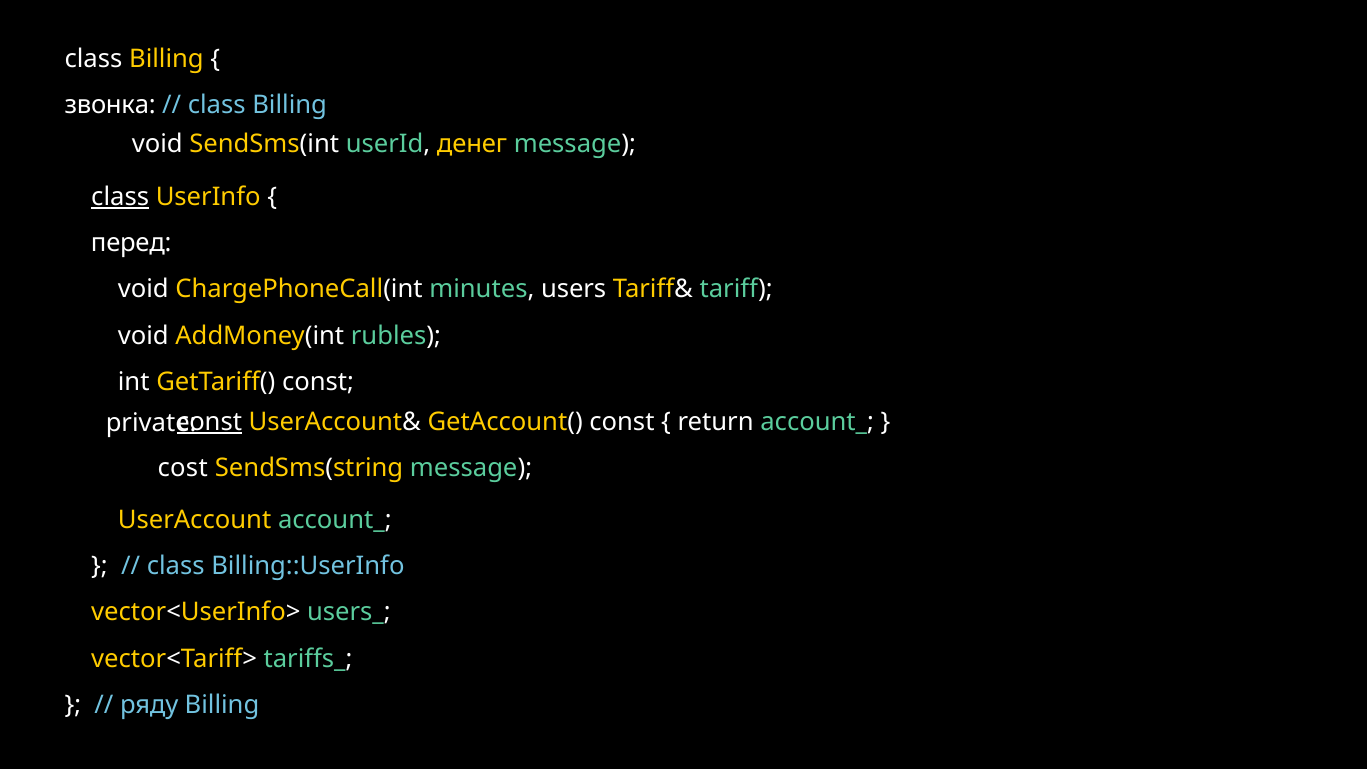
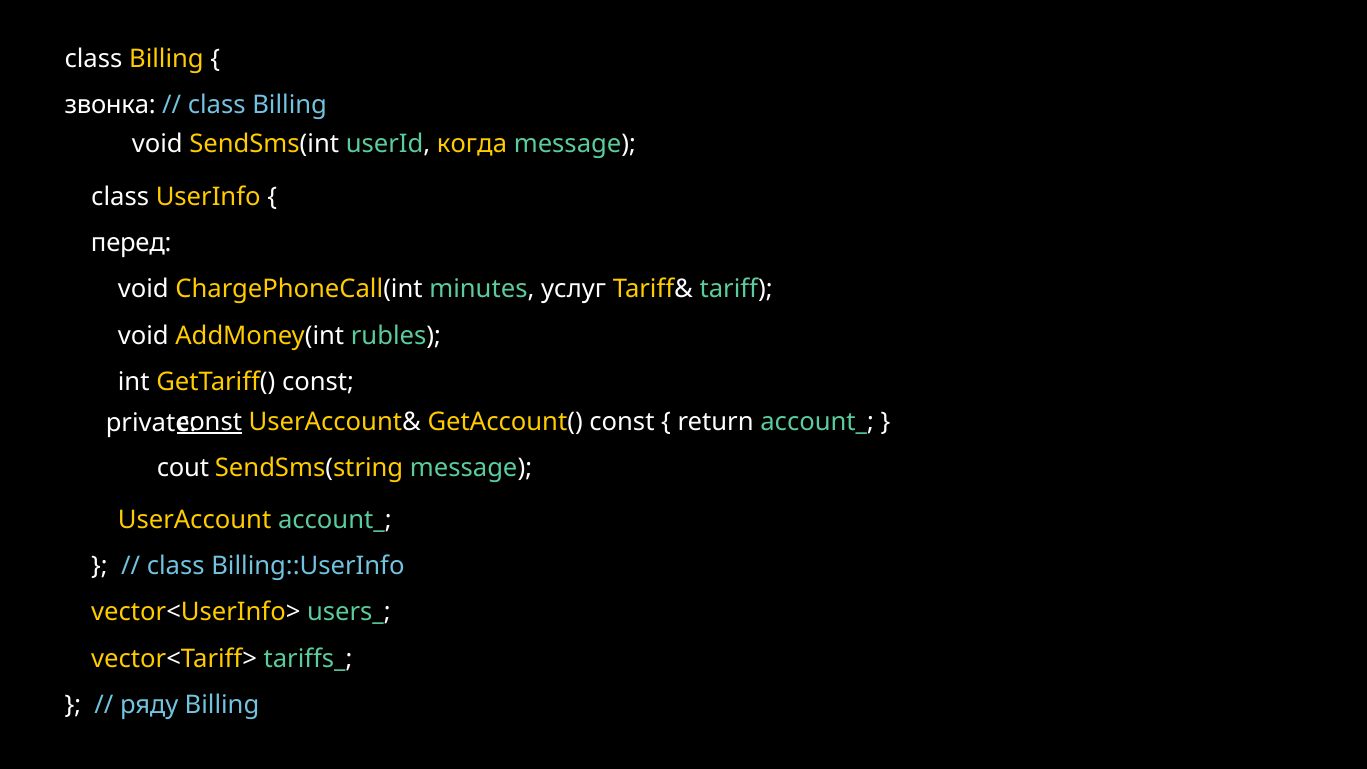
денег: денег -> когда
class at (120, 197) underline: present -> none
users: users -> услуг
cost: cost -> cout
